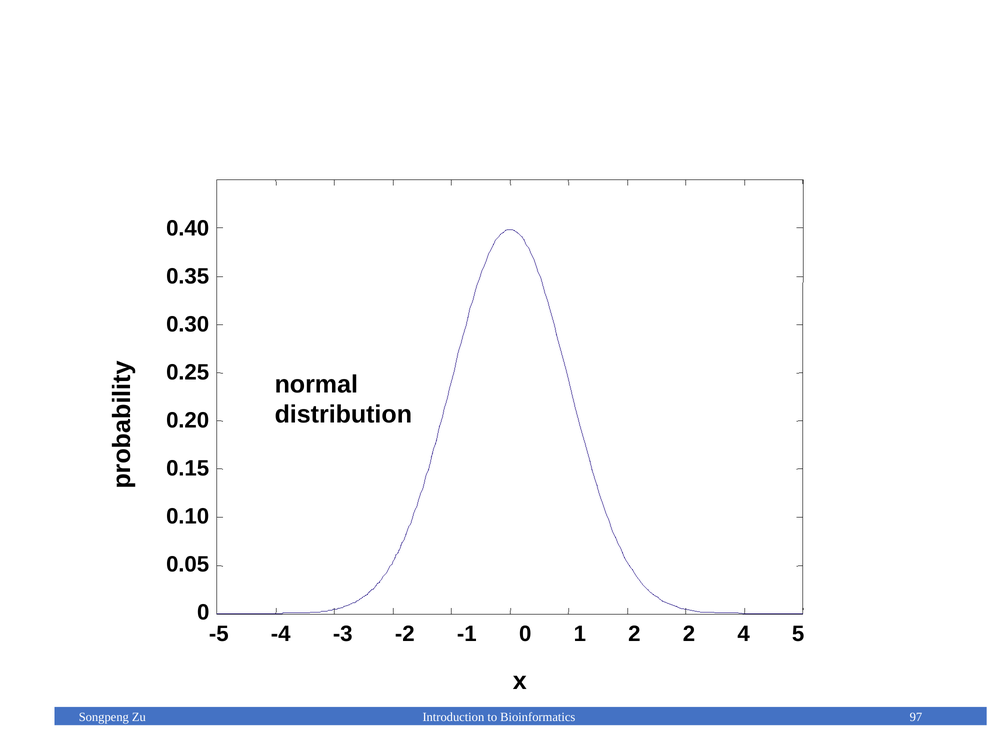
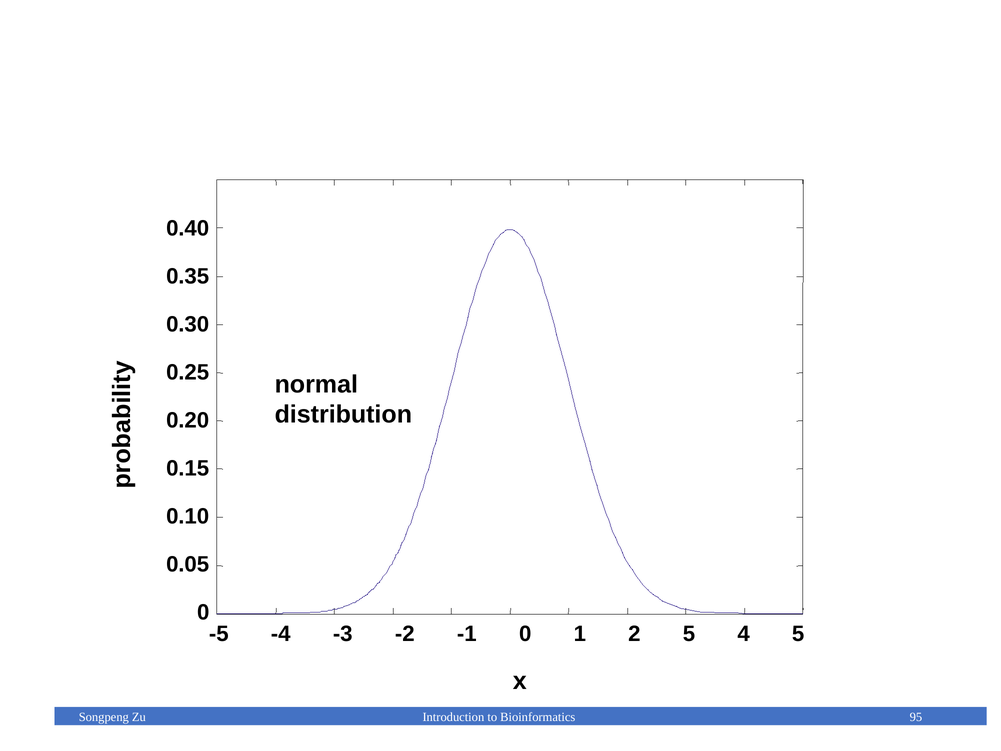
2 2: 2 -> 5
97: 97 -> 95
